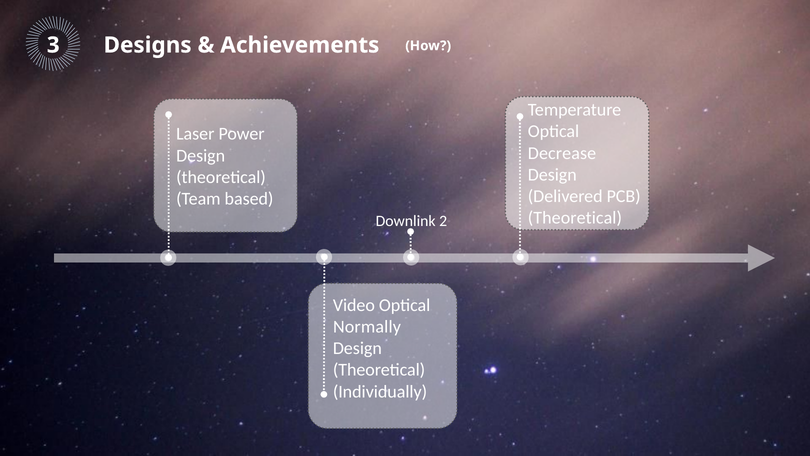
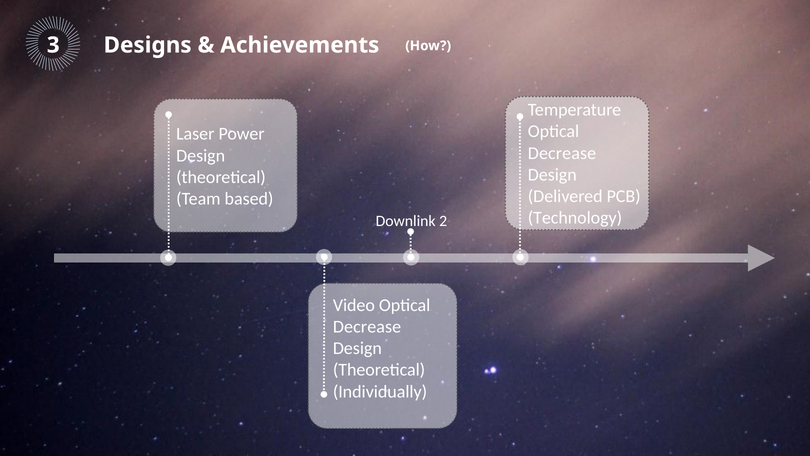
Theoretical at (575, 218): Theoretical -> Technology
Normally at (367, 327): Normally -> Decrease
